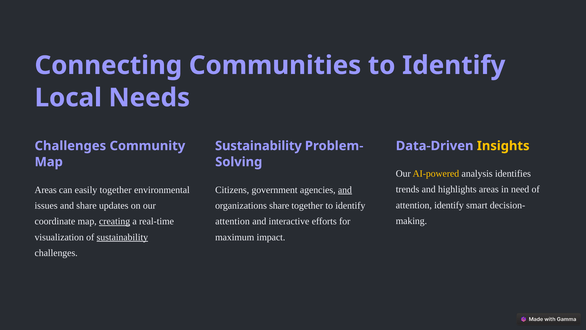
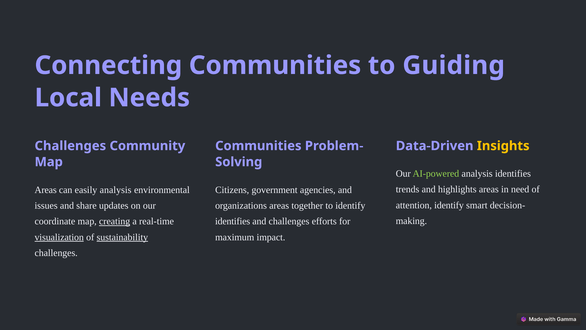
Communities to Identify: Identify -> Guiding
Sustainability at (258, 146): Sustainability -> Communities
AI-powered colour: yellow -> light green
easily together: together -> analysis
and at (345, 190) underline: present -> none
organizations share: share -> areas
attention at (233, 221): attention -> identifies
and interactive: interactive -> challenges
visualization underline: none -> present
